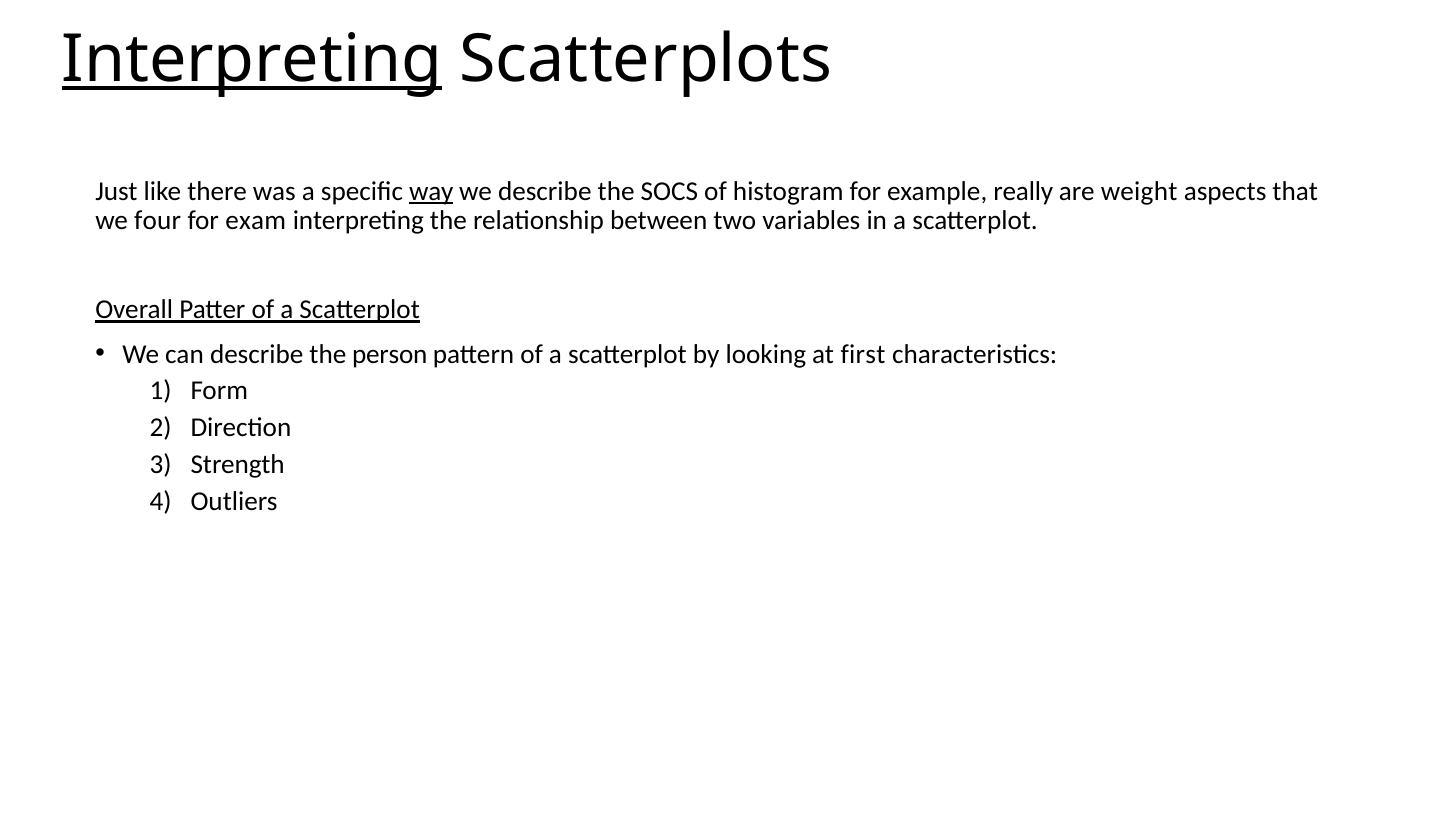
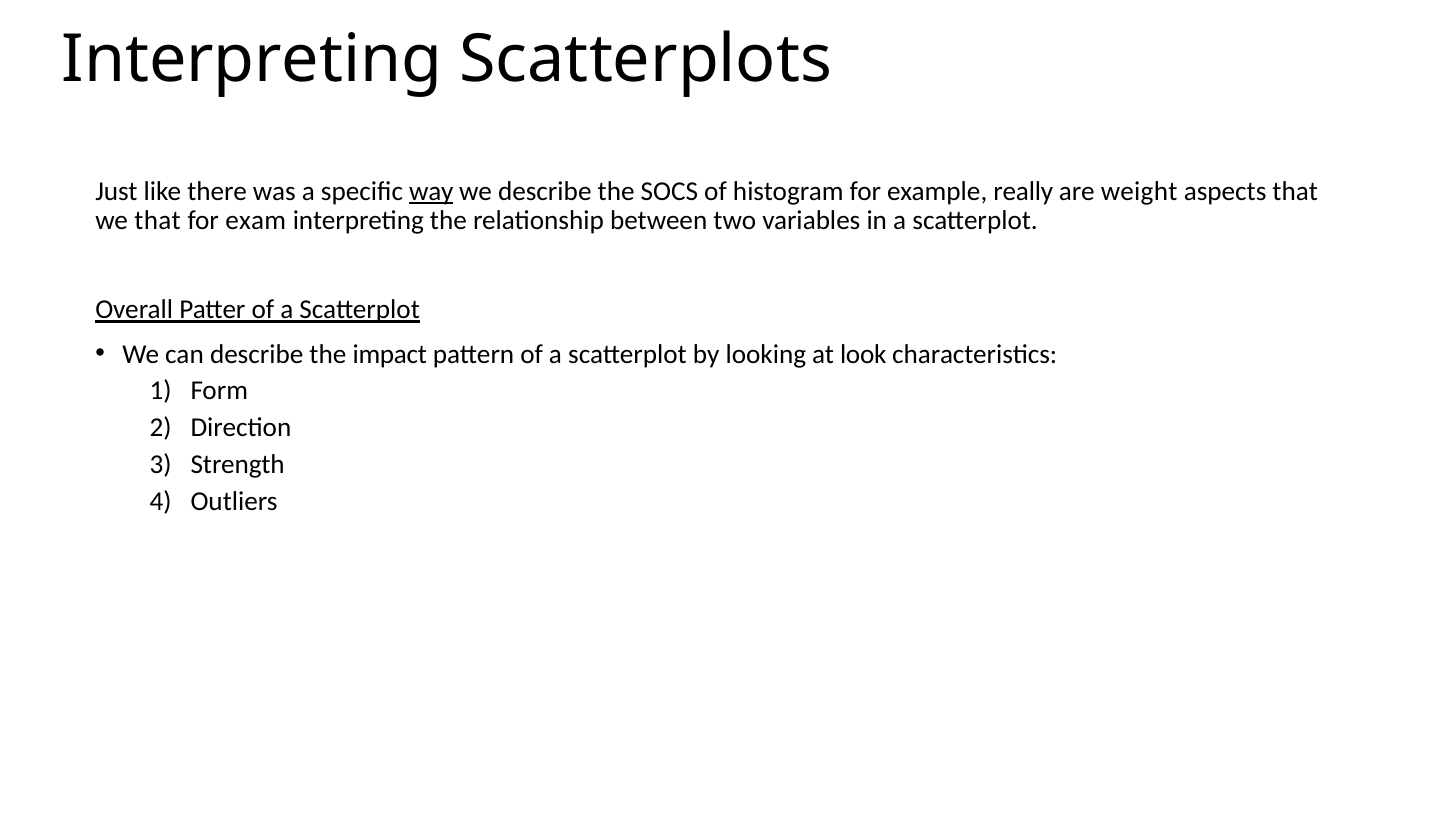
Interpreting at (252, 59) underline: present -> none
we four: four -> that
person: person -> impact
first: first -> look
